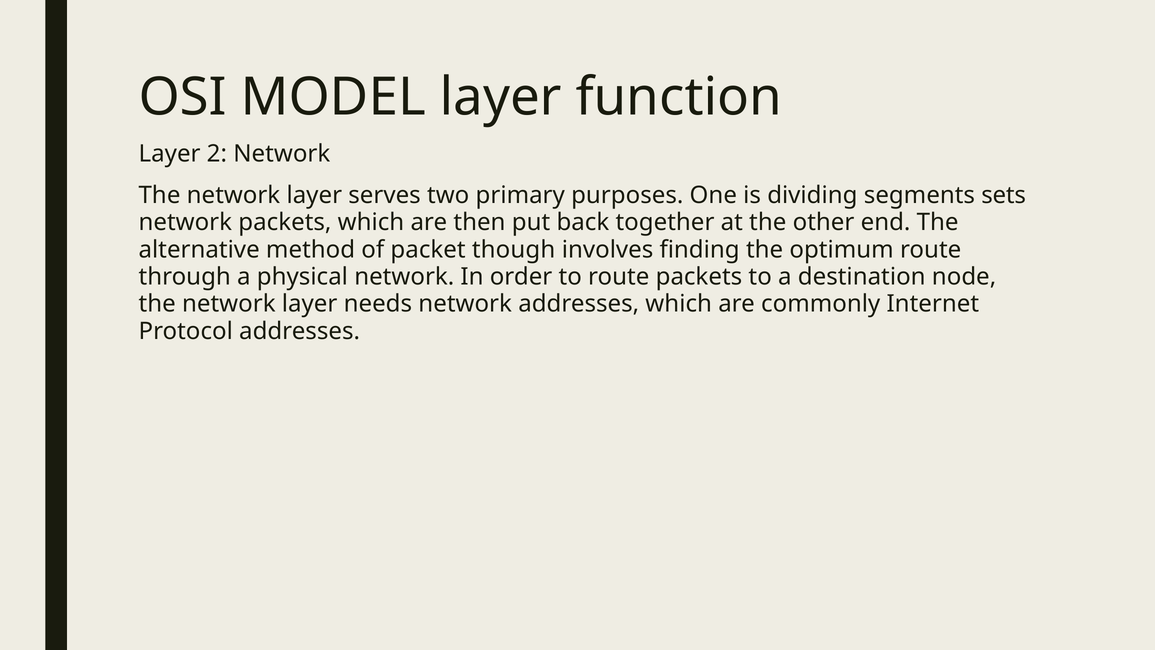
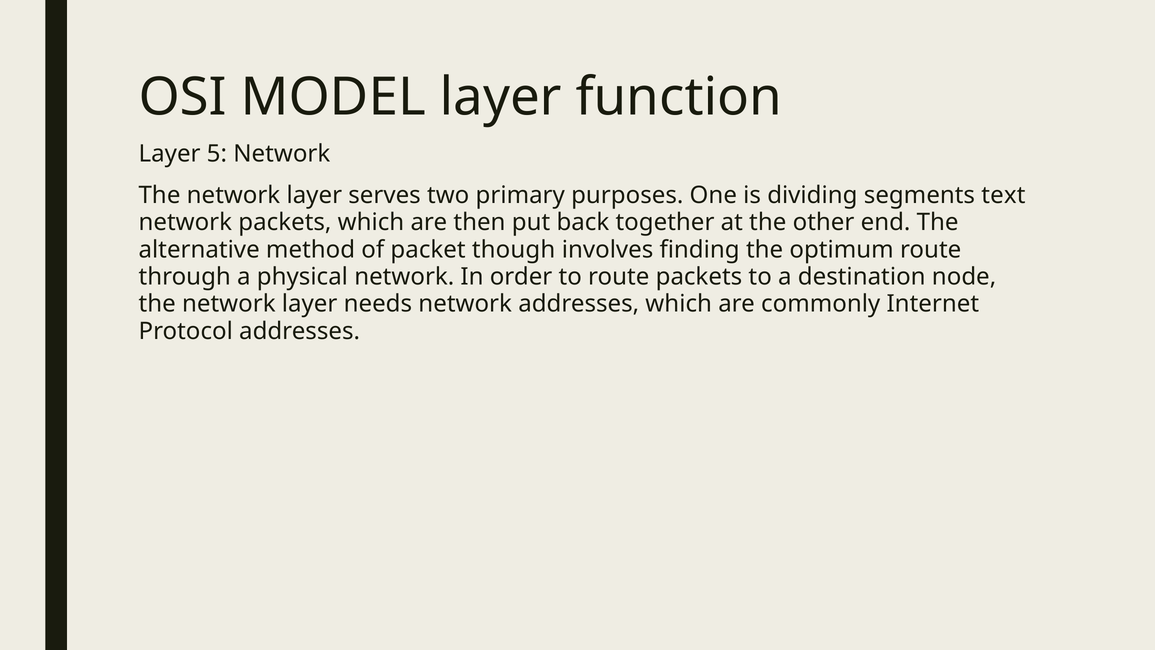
2: 2 -> 5
sets: sets -> text
